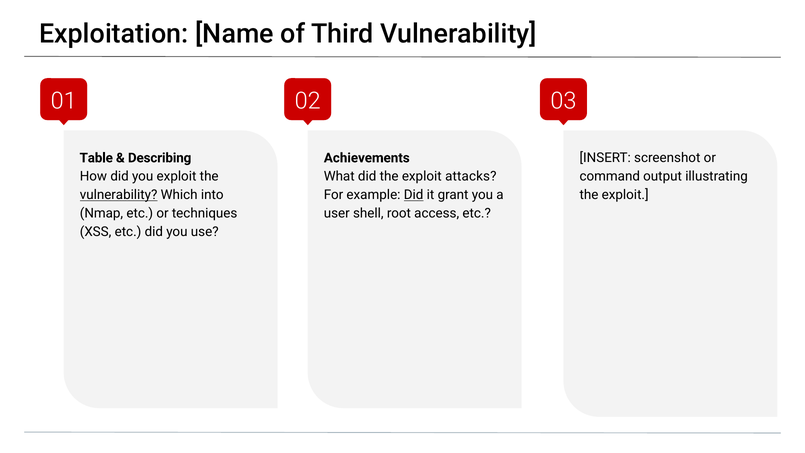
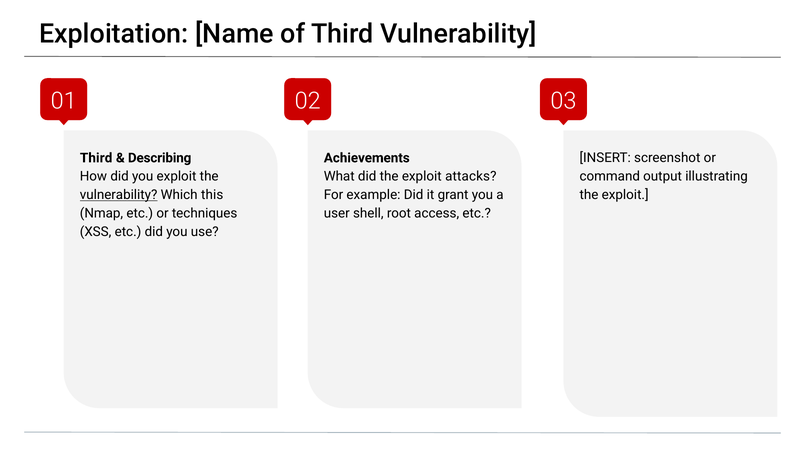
Table at (96, 158): Table -> Third
into: into -> this
Did at (414, 195) underline: present -> none
